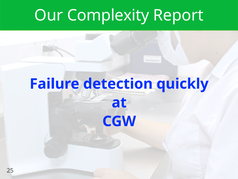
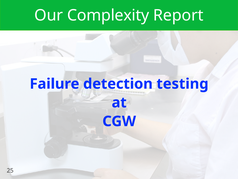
quickly: quickly -> testing
